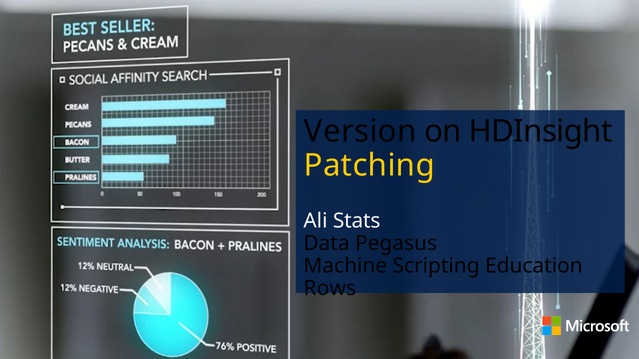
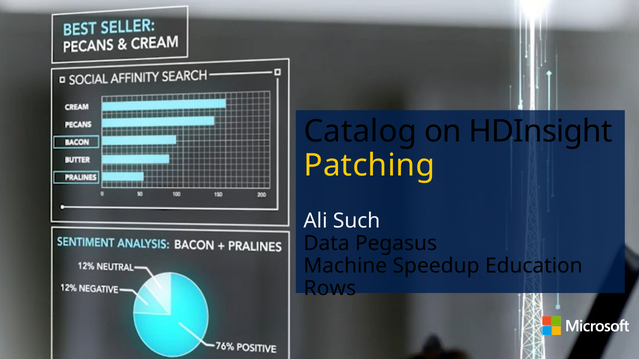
Version: Version -> Catalog
Stats: Stats -> Such
Scripting: Scripting -> Speedup
